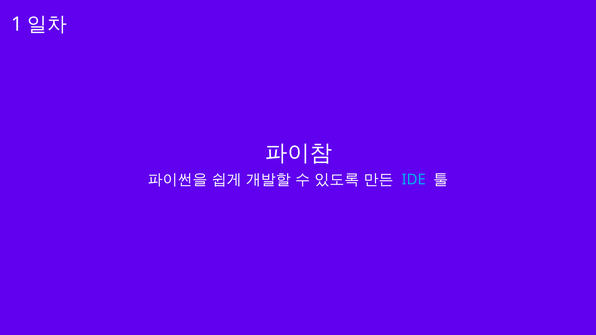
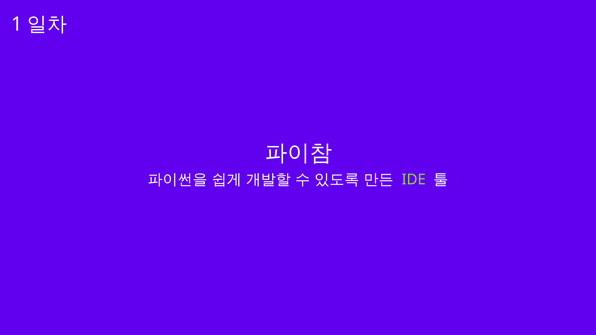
IDE colour: light blue -> light green
